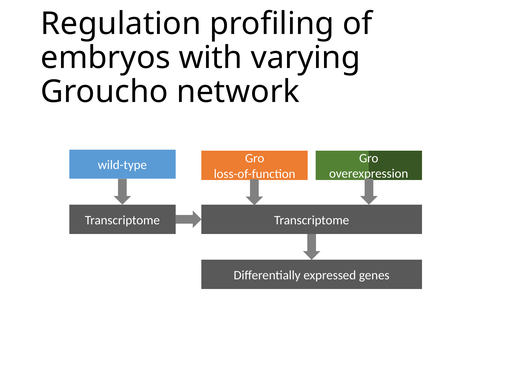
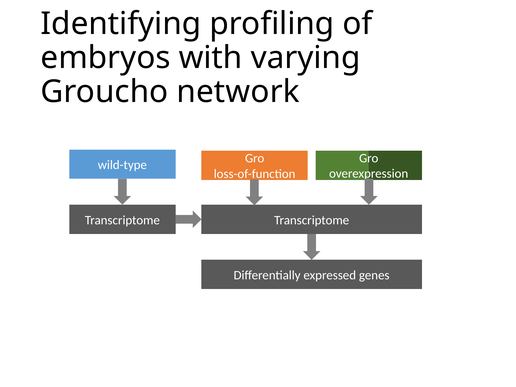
Regulation: Regulation -> Identifying
